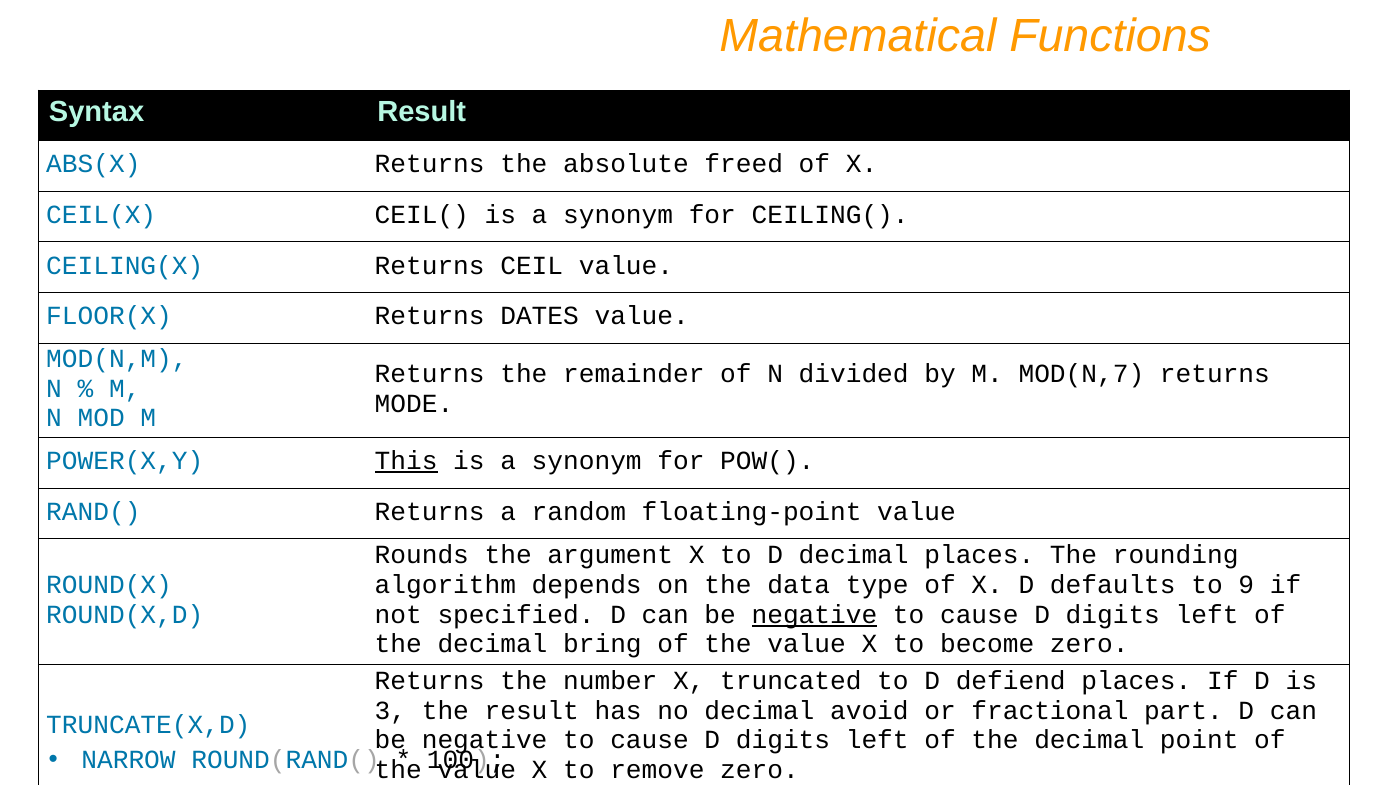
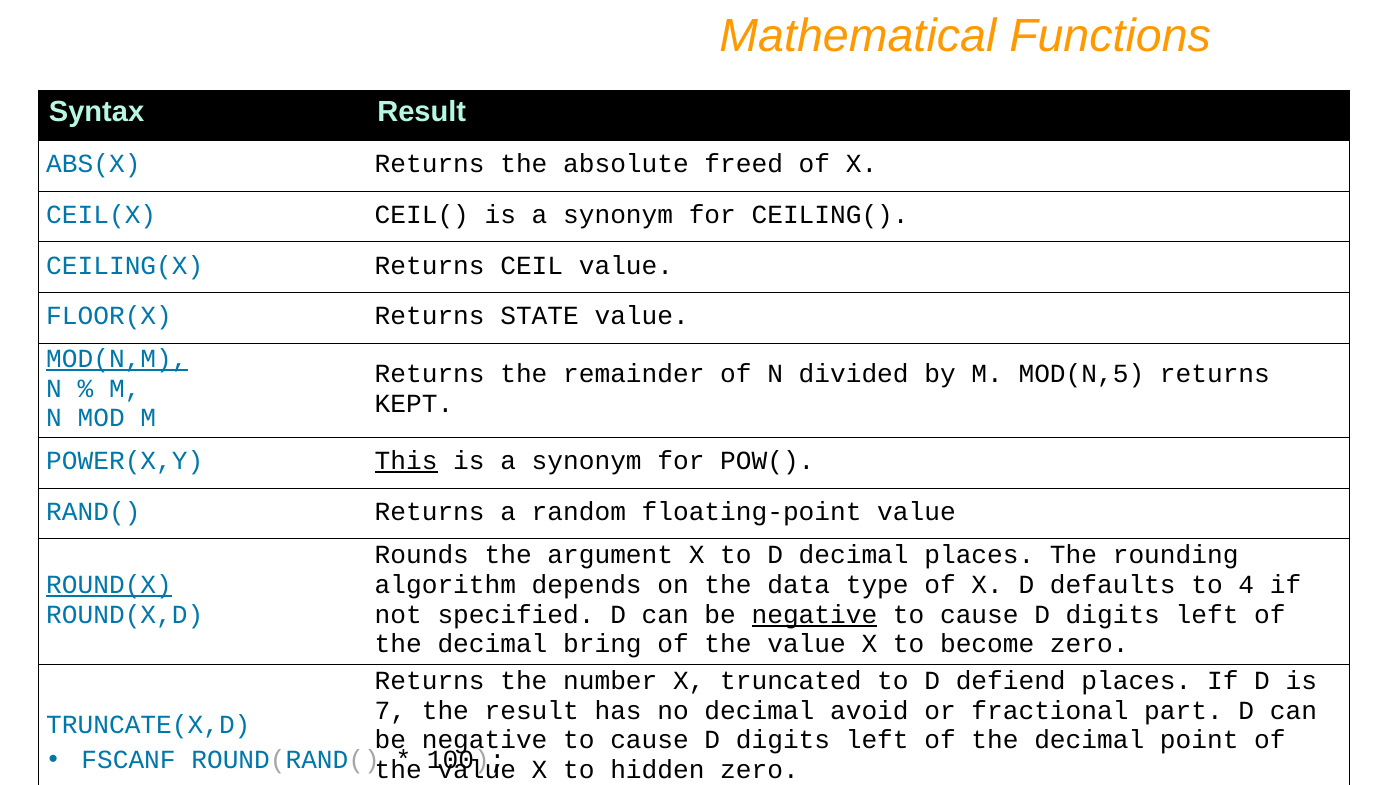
DATES: DATES -> STATE
MOD(N,M underline: none -> present
MOD(N,7: MOD(N,7 -> MOD(N,5
MODE: MODE -> KEPT
ROUND(X underline: none -> present
9: 9 -> 4
3: 3 -> 7
NARROW: NARROW -> FSCANF
remove: remove -> hidden
